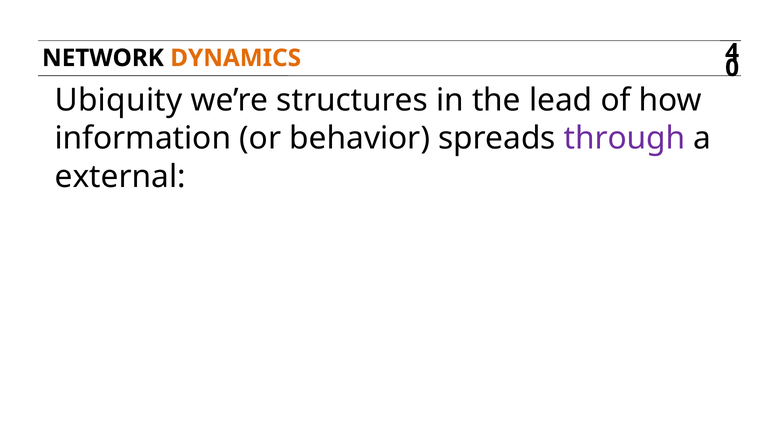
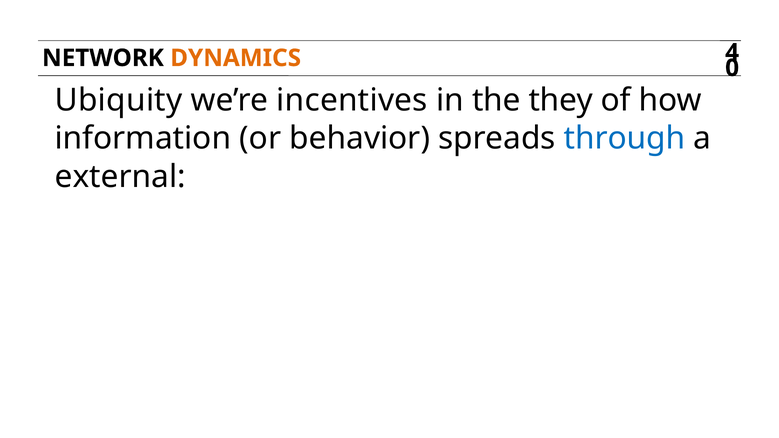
structures: structures -> incentives
lead: lead -> they
through colour: purple -> blue
